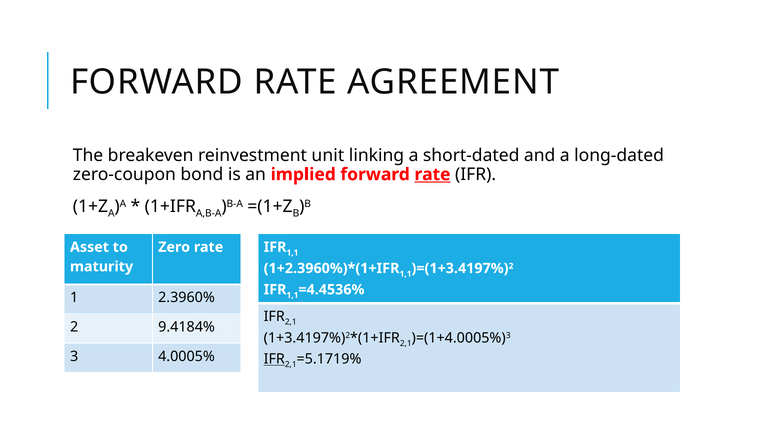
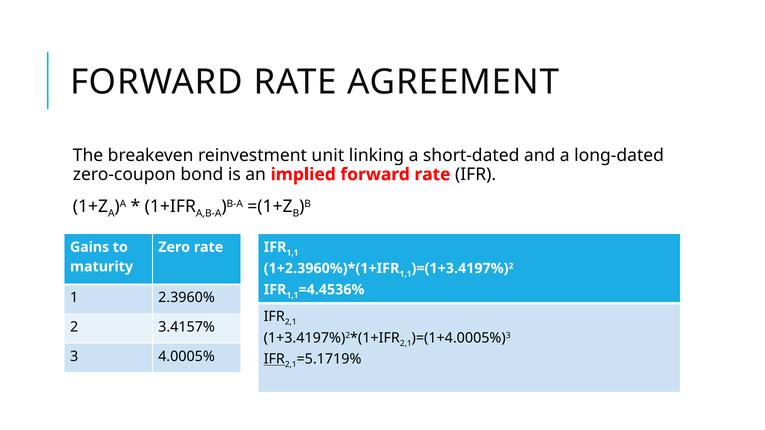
rate at (432, 175) underline: present -> none
Asset: Asset -> Gains
9.4184%: 9.4184% -> 3.4157%
